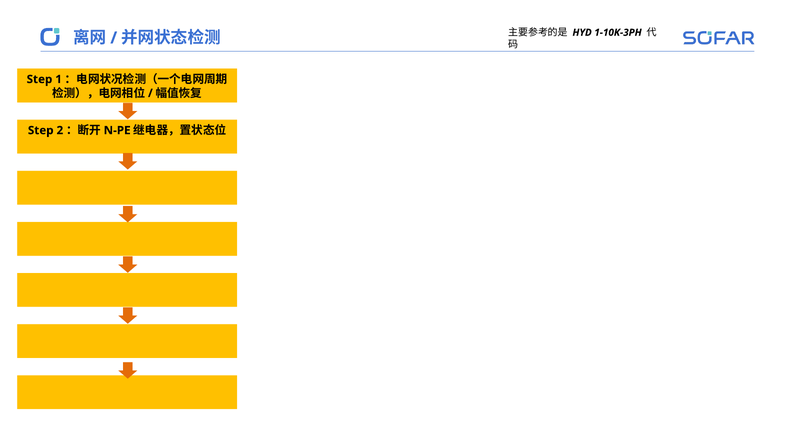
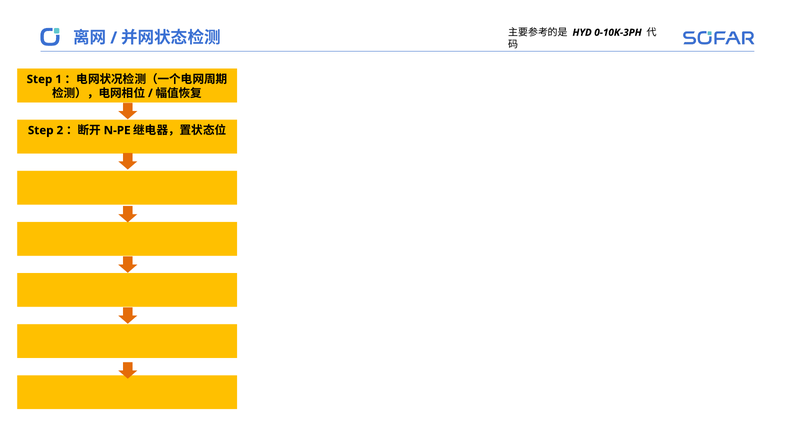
1-10K-3PH: 1-10K-3PH -> 0-10K-3PH
